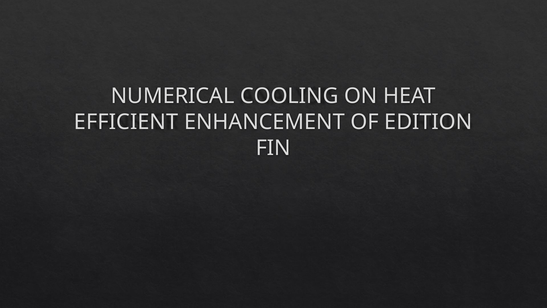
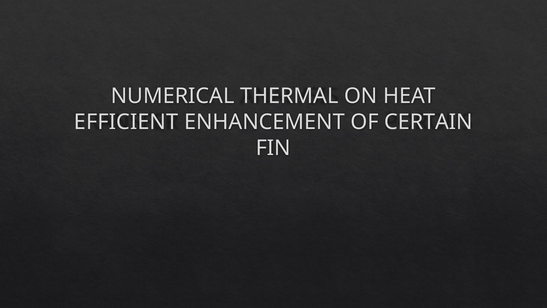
COOLING: COOLING -> THERMAL
EDITION: EDITION -> CERTAIN
